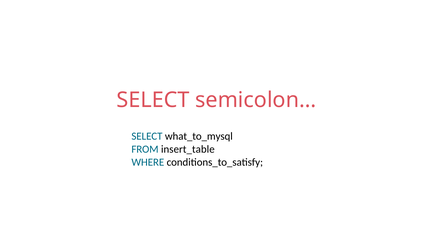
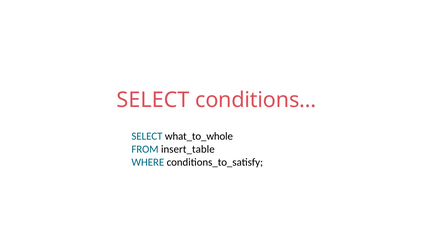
semicolon…: semicolon… -> conditions…
what_to_mysql: what_to_mysql -> what_to_whole
